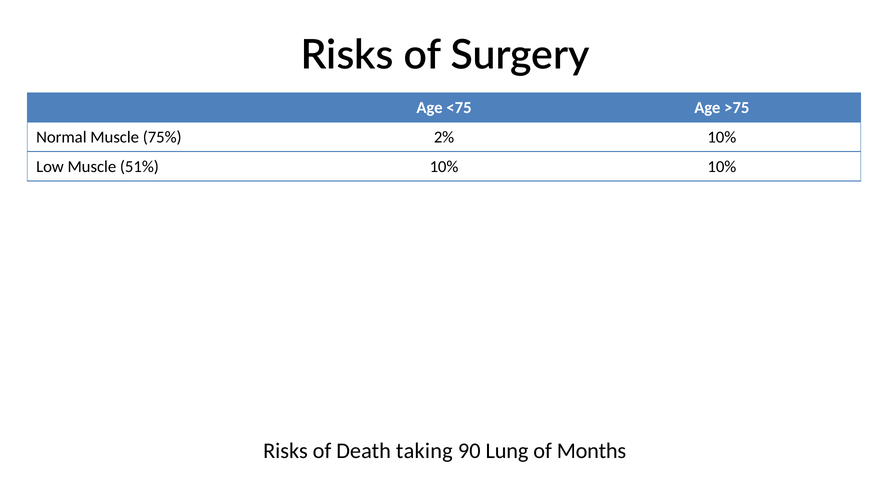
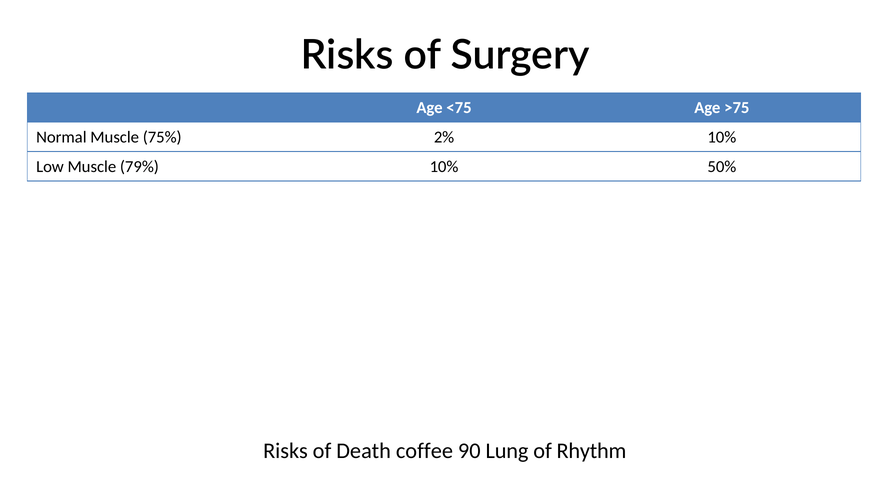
51%: 51% -> 79%
10% 10%: 10% -> 50%
taking: taking -> coffee
Months: Months -> Rhythm
